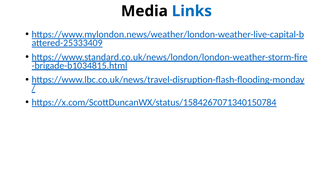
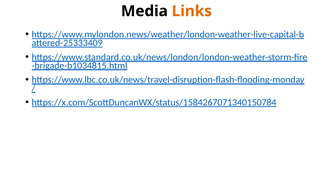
Links colour: blue -> orange
